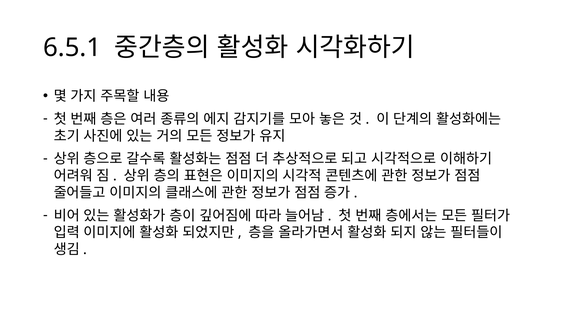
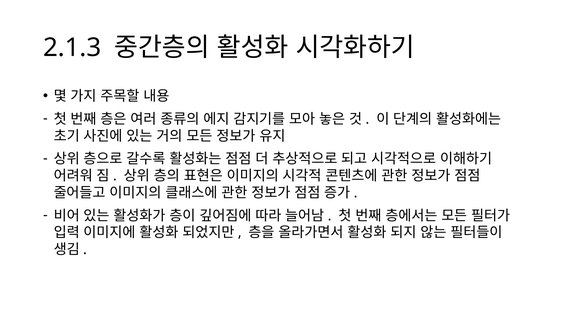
6.5.1: 6.5.1 -> 2.1.3
